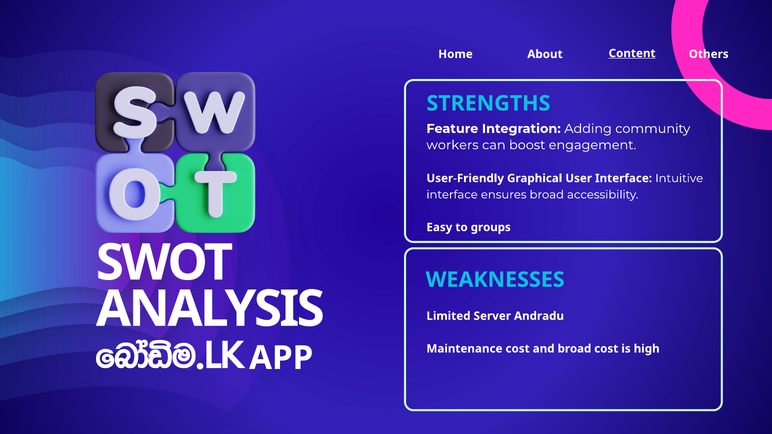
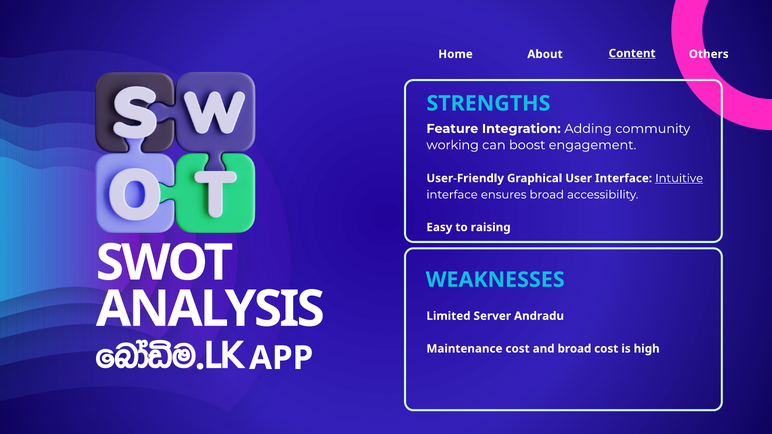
workers: workers -> working
Intuitive underline: none -> present
groups: groups -> raising
